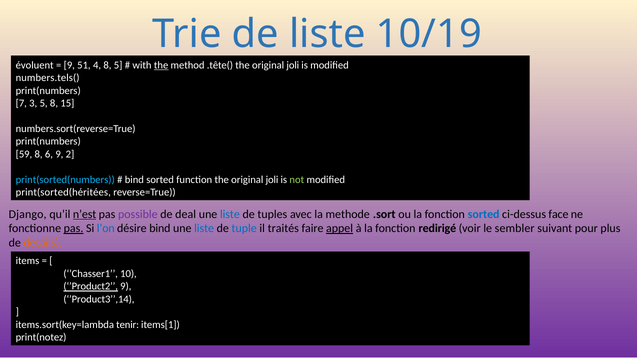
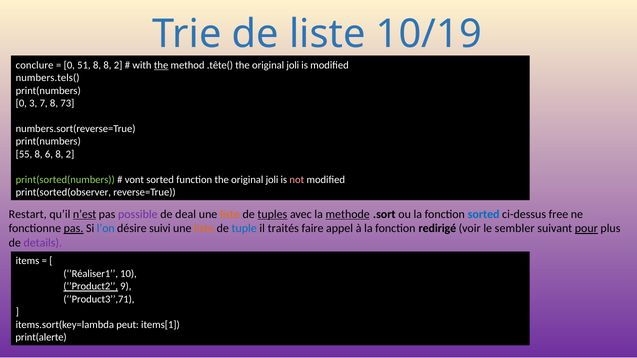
évoluent: évoluent -> conclure
9 at (69, 65): 9 -> 0
51 4: 4 -> 8
5 at (118, 65): 5 -> 2
7 at (21, 103): 7 -> 0
3 5: 5 -> 7
15: 15 -> 73
59: 59 -> 55
6 9: 9 -> 8
print(sorted(numbers colour: light blue -> light green
bind at (134, 180): bind -> vont
not colour: light green -> pink
print(sorted(héritées: print(sorted(héritées -> print(sorted(observer
Django: Django -> Restart
liste at (230, 214) colour: blue -> orange
tuples underline: none -> present
methode underline: none -> present
face: face -> free
désire bind: bind -> suivi
liste at (204, 229) colour: blue -> orange
appel underline: present -> none
pour underline: none -> present
details colour: orange -> purple
’Chasser1: ’Chasser1 -> ’Réaliser1
’Product3’’,14: ’Product3’’,14 -> ’Product3’’,71
tenir: tenir -> peut
print(notez: print(notez -> print(alerte
